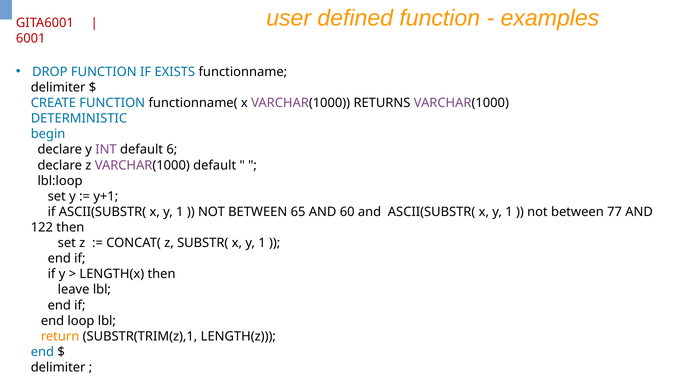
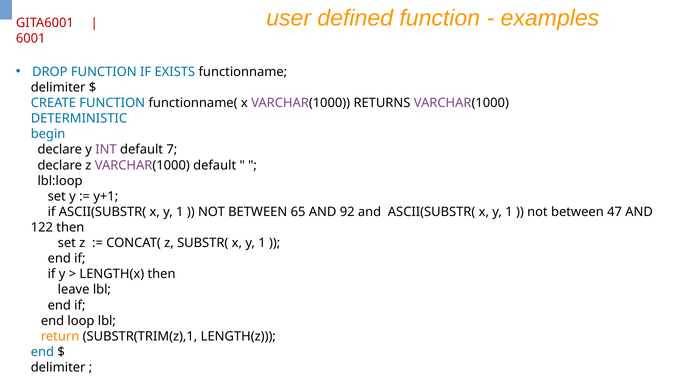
6: 6 -> 7
60: 60 -> 92
77: 77 -> 47
